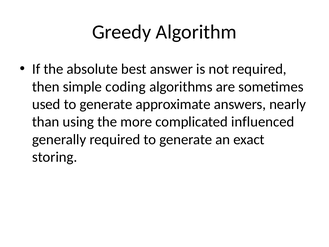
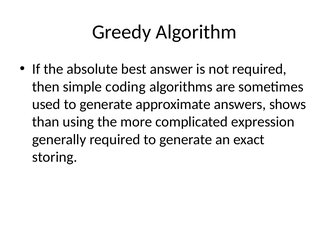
nearly: nearly -> shows
influenced: influenced -> expression
